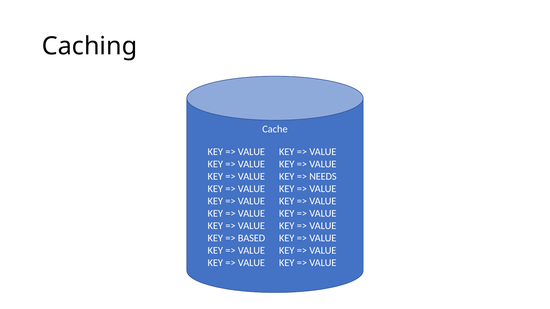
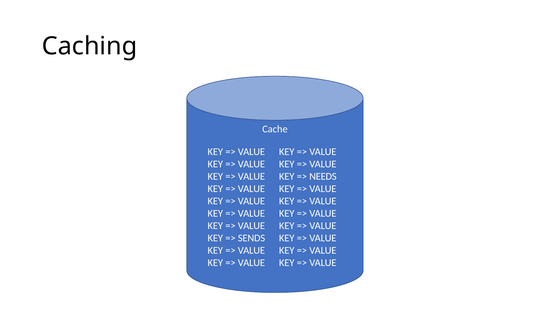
BASED: BASED -> SENDS
